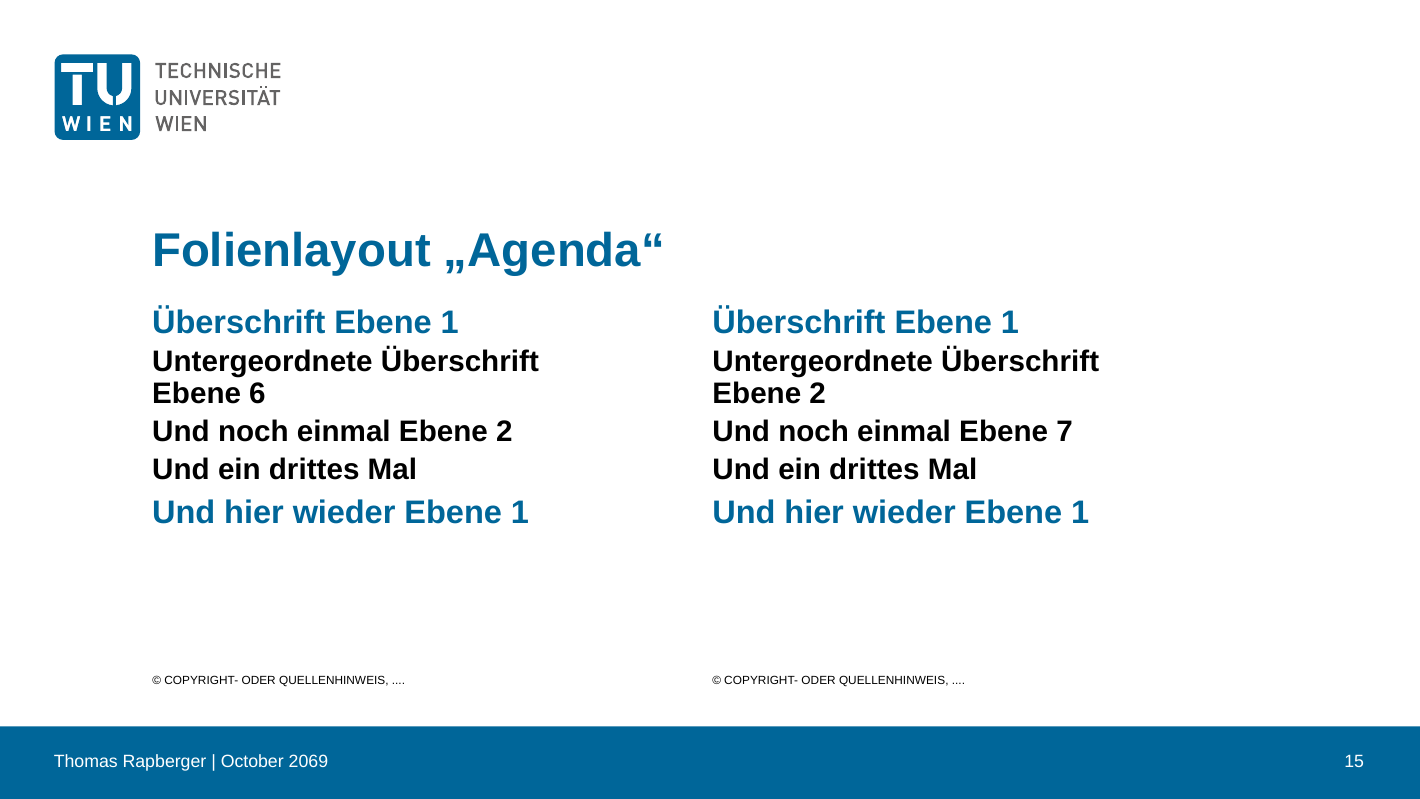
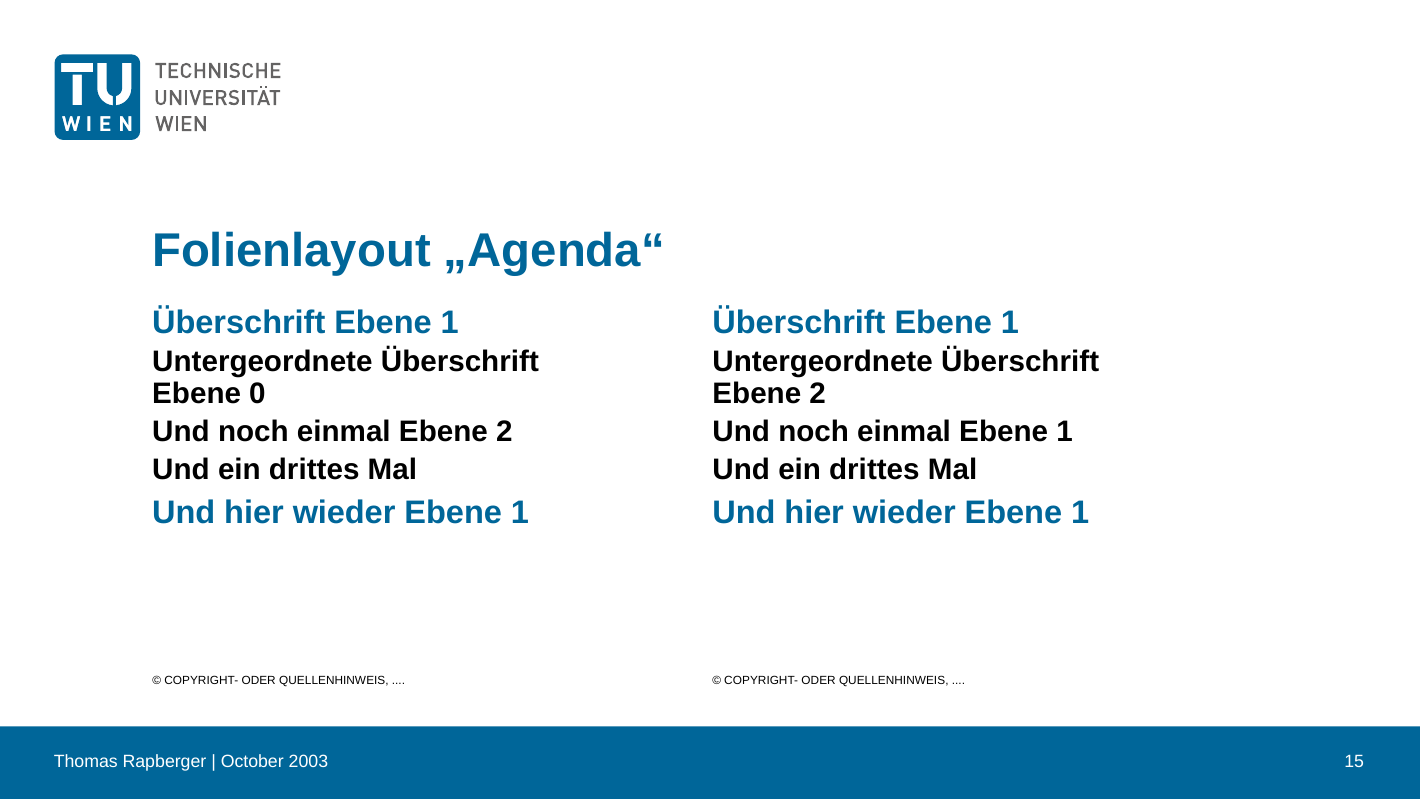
6: 6 -> 0
einmal Ebene 7: 7 -> 1
2069: 2069 -> 2003
